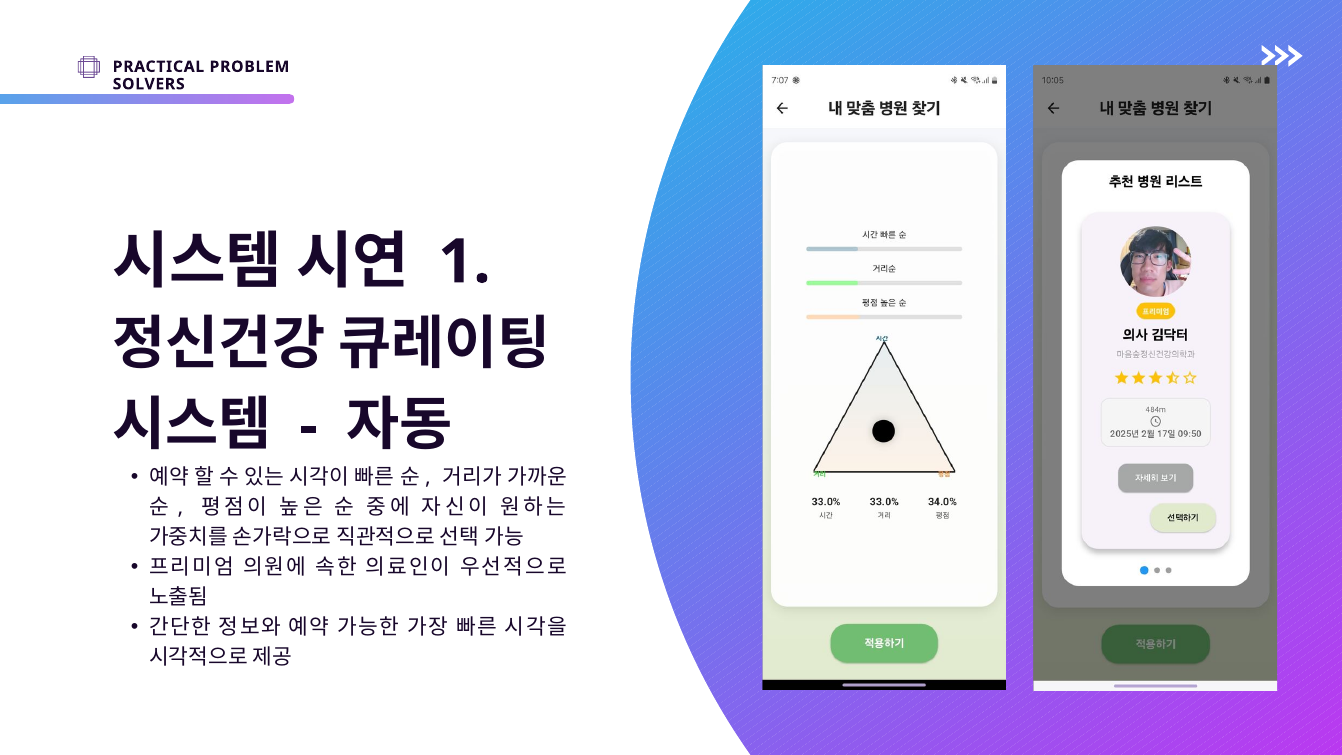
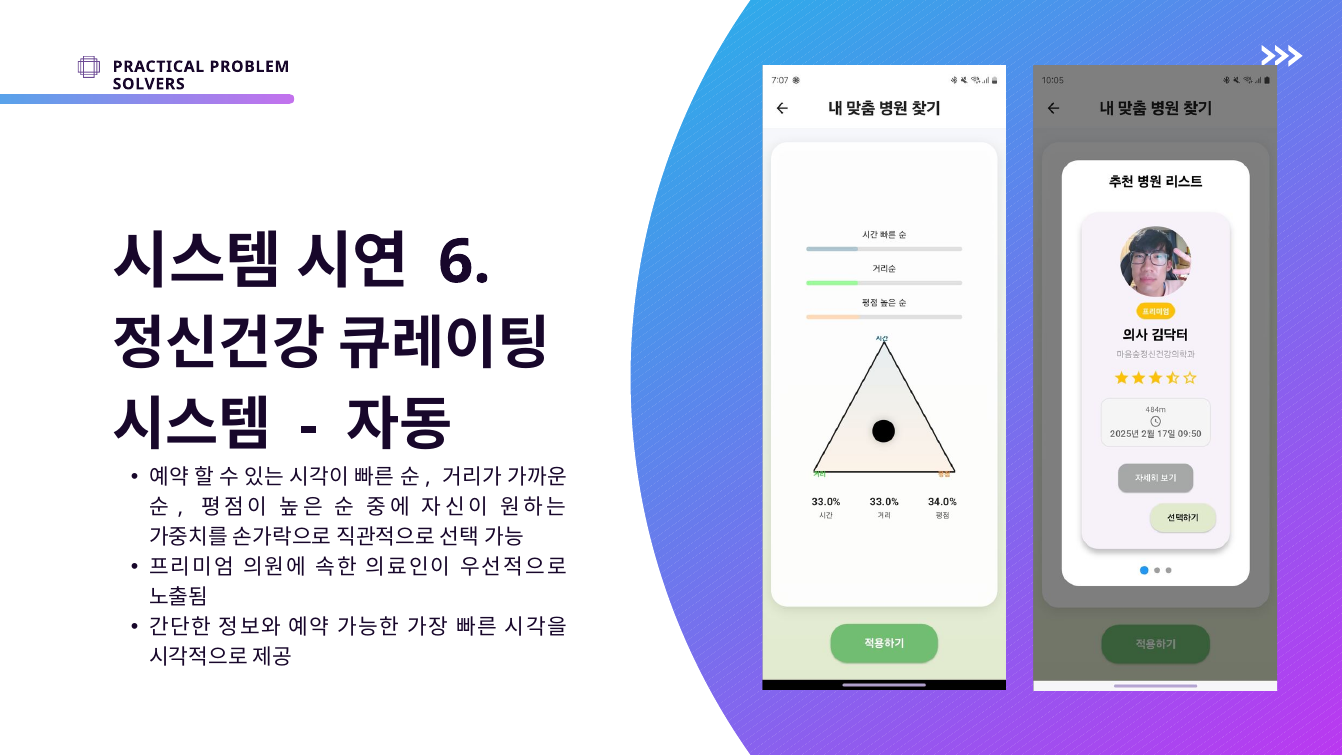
1: 1 -> 6
